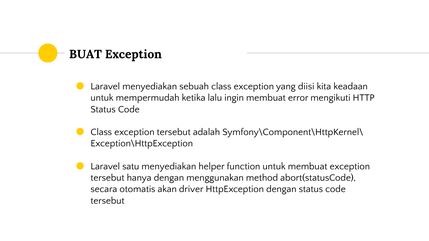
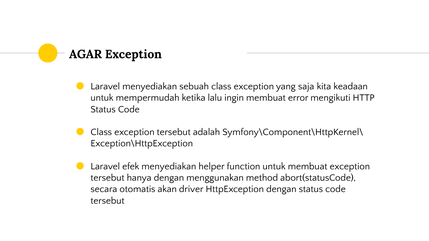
BUAT: BUAT -> AGAR
diisi: diisi -> saja
satu: satu -> efek
